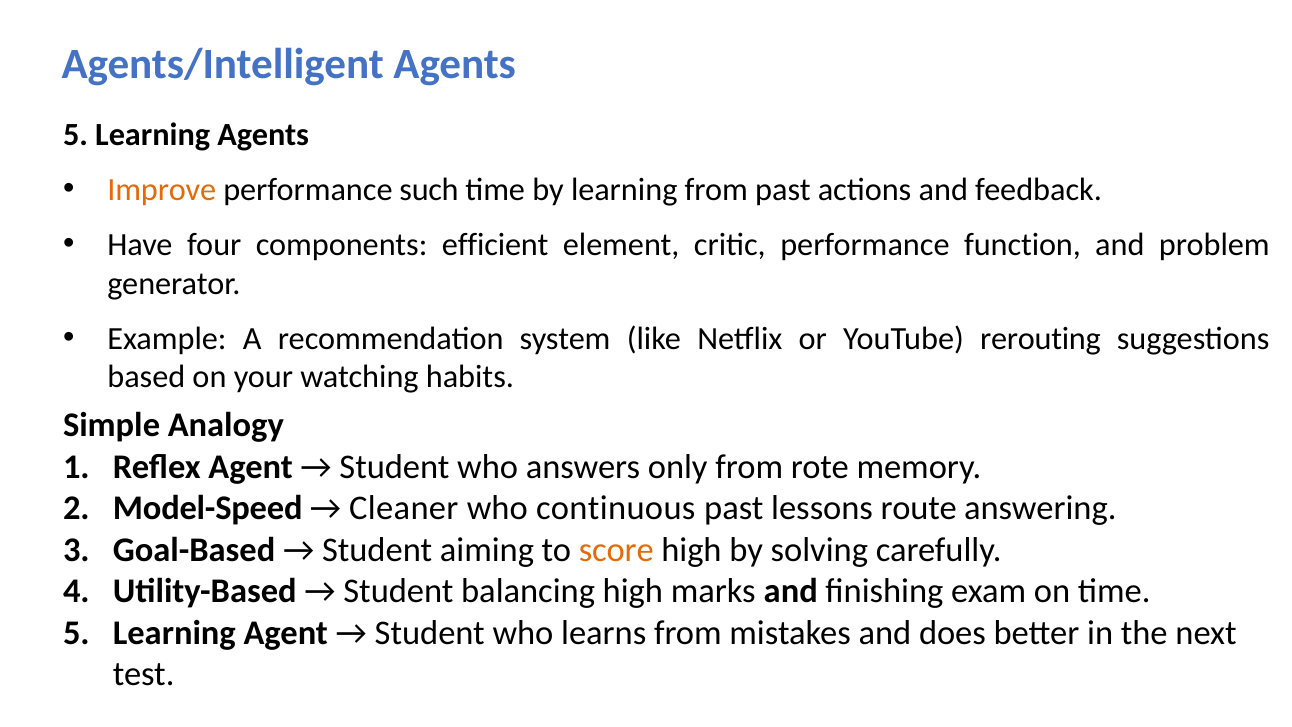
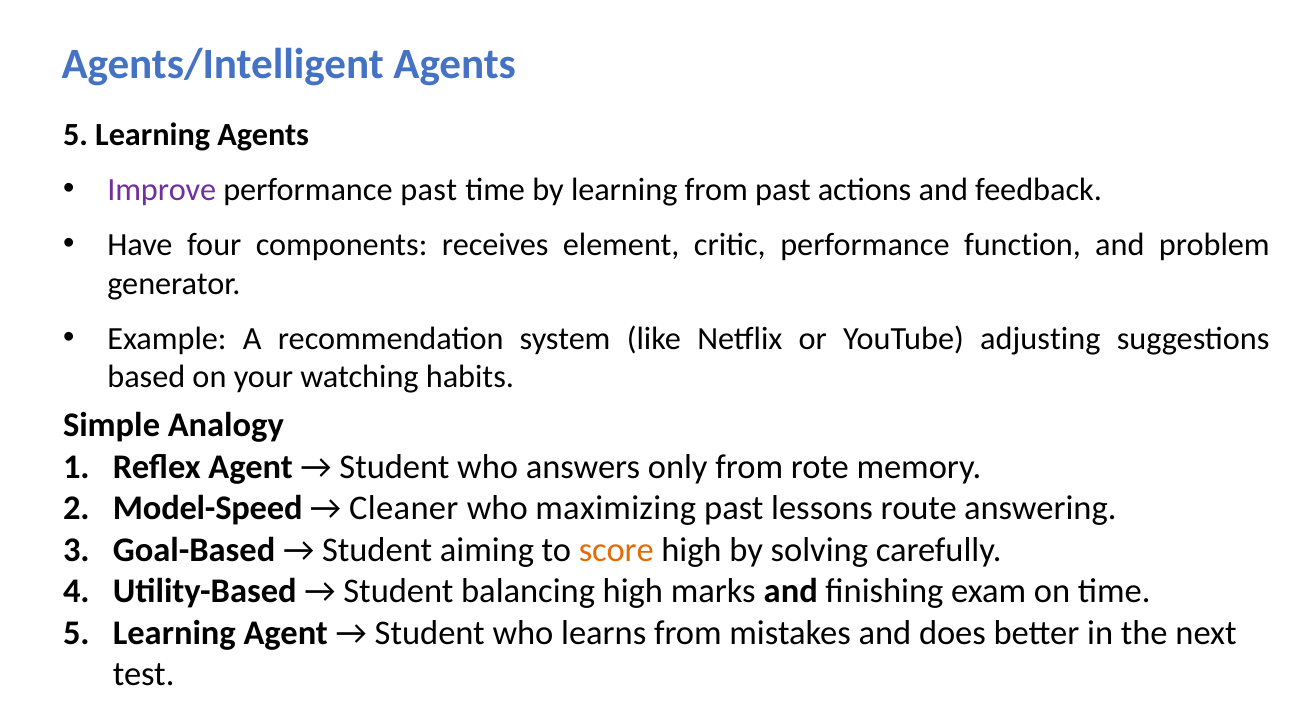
Improve colour: orange -> purple
performance such: such -> past
efficient: efficient -> receives
rerouting: rerouting -> adjusting
continuous: continuous -> maximizing
